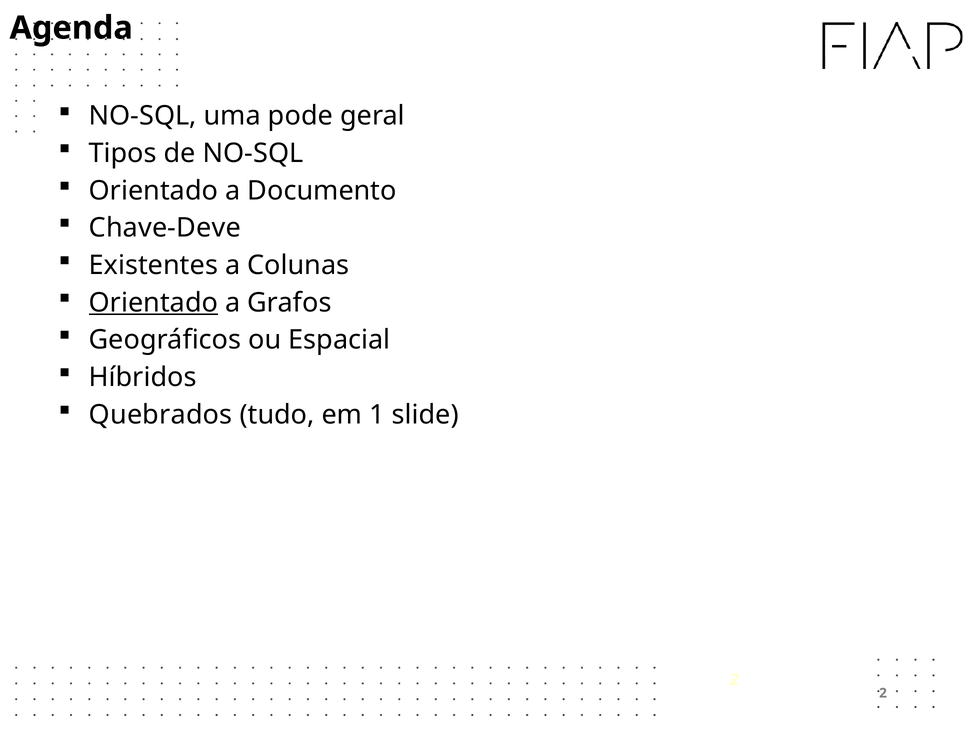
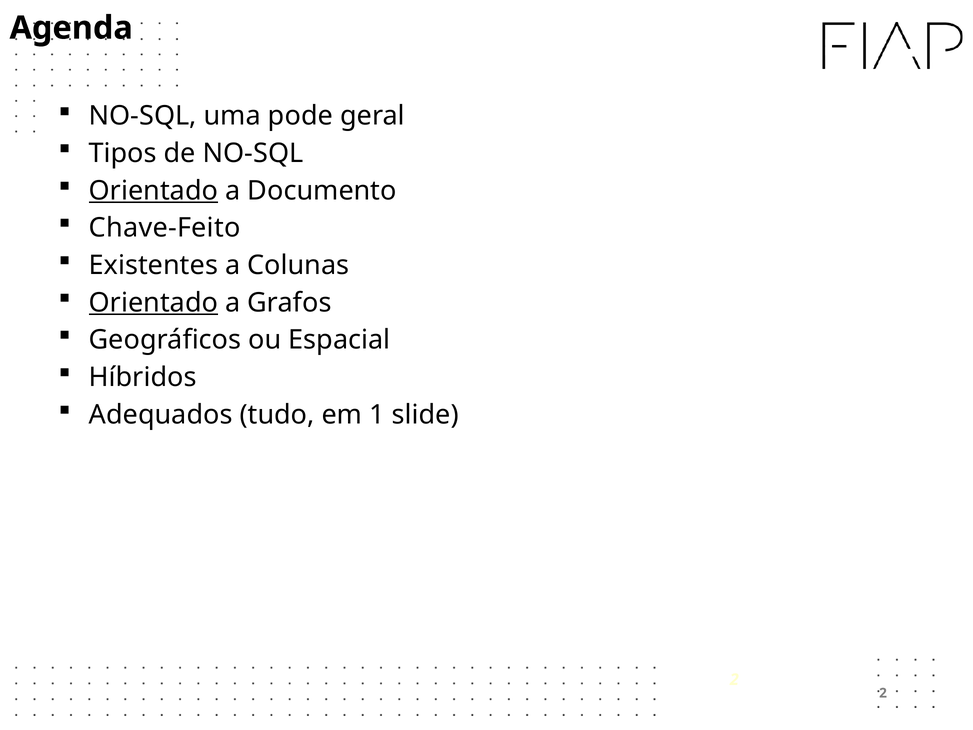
Orientado at (153, 191) underline: none -> present
Chave-Deve: Chave-Deve -> Chave-Feito
Quebrados: Quebrados -> Adequados
